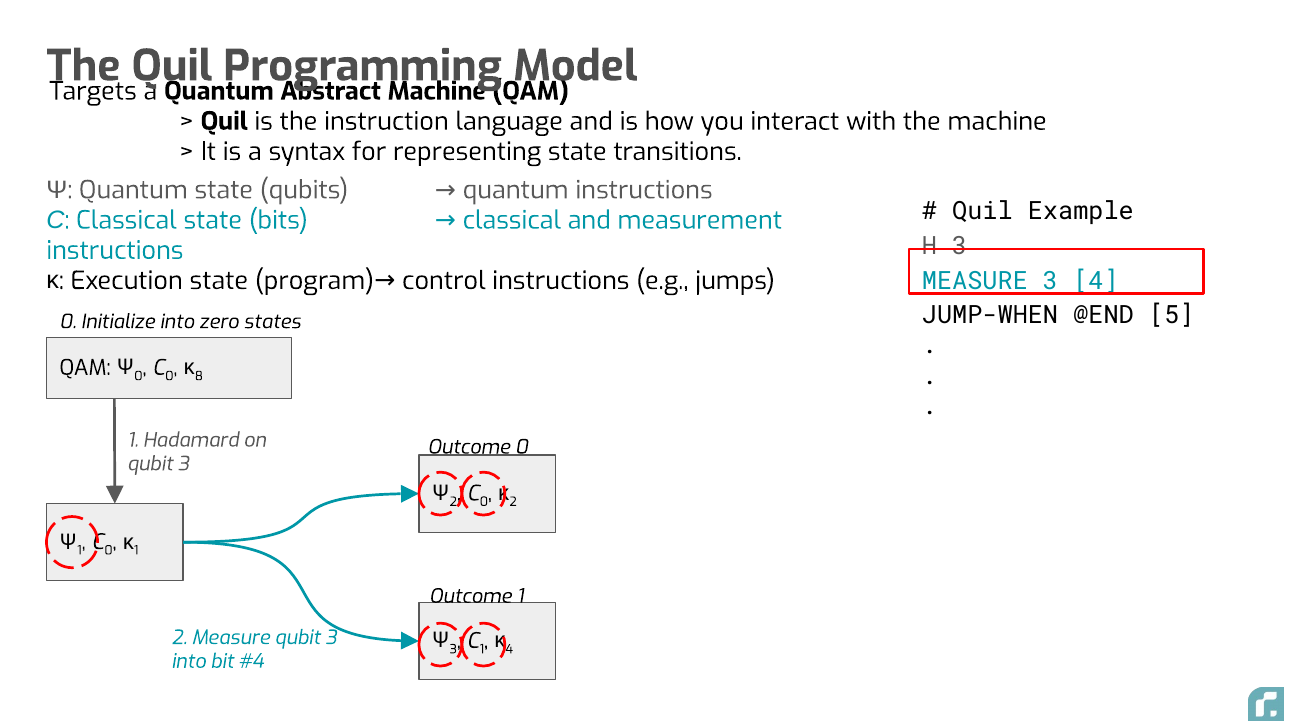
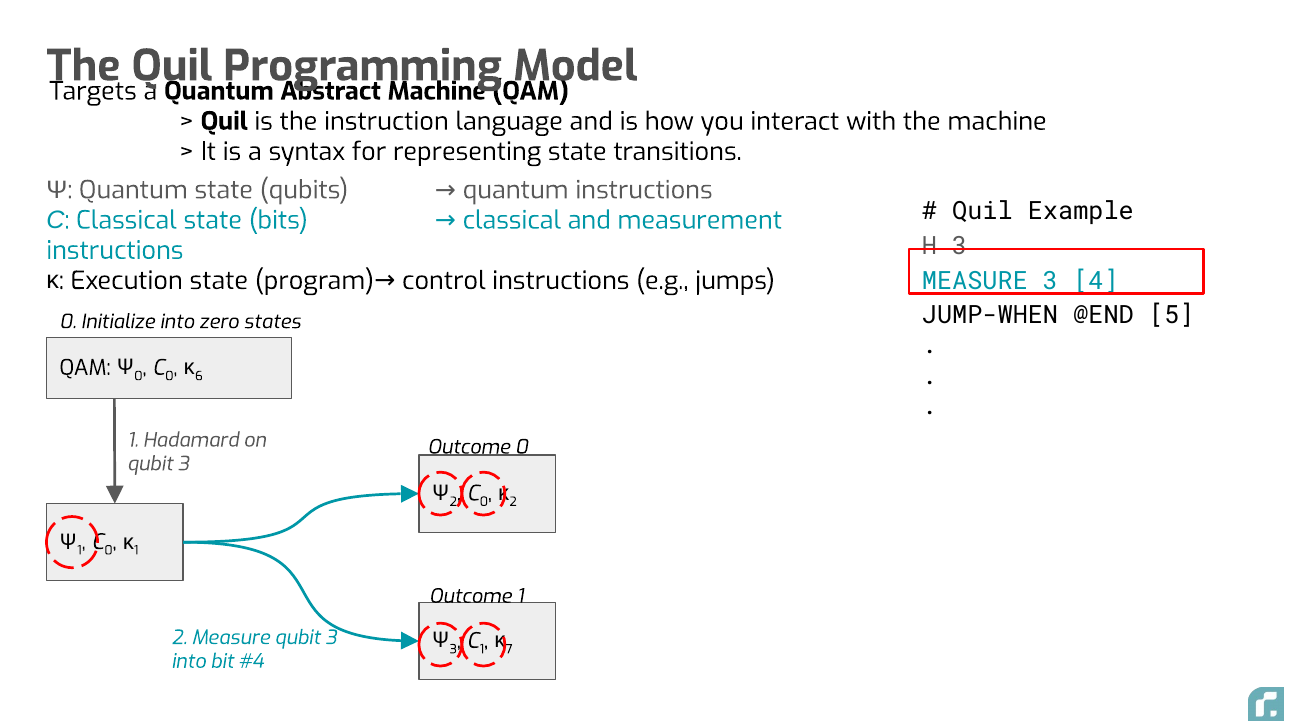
8: 8 -> 6
κ 4: 4 -> 7
